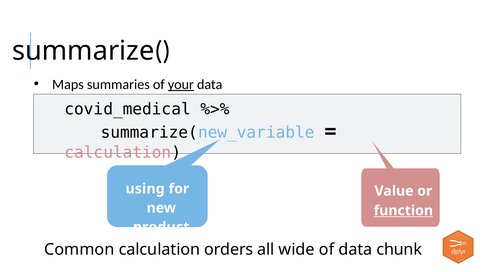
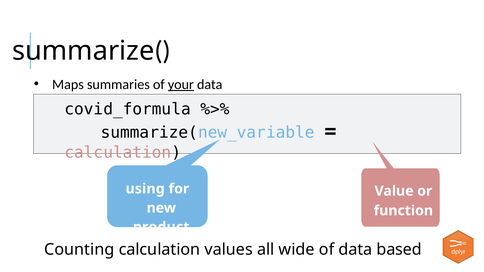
covid_medical: covid_medical -> covid_formula
function underline: present -> none
Common: Common -> Counting
orders: orders -> values
chunk: chunk -> based
